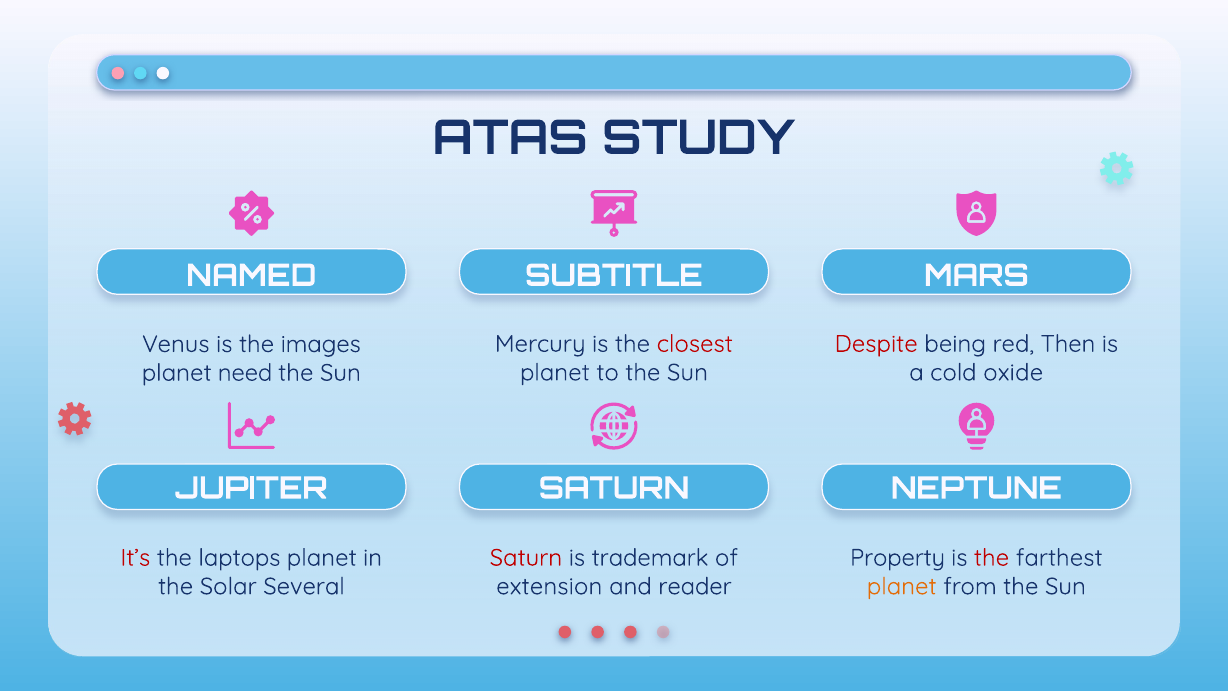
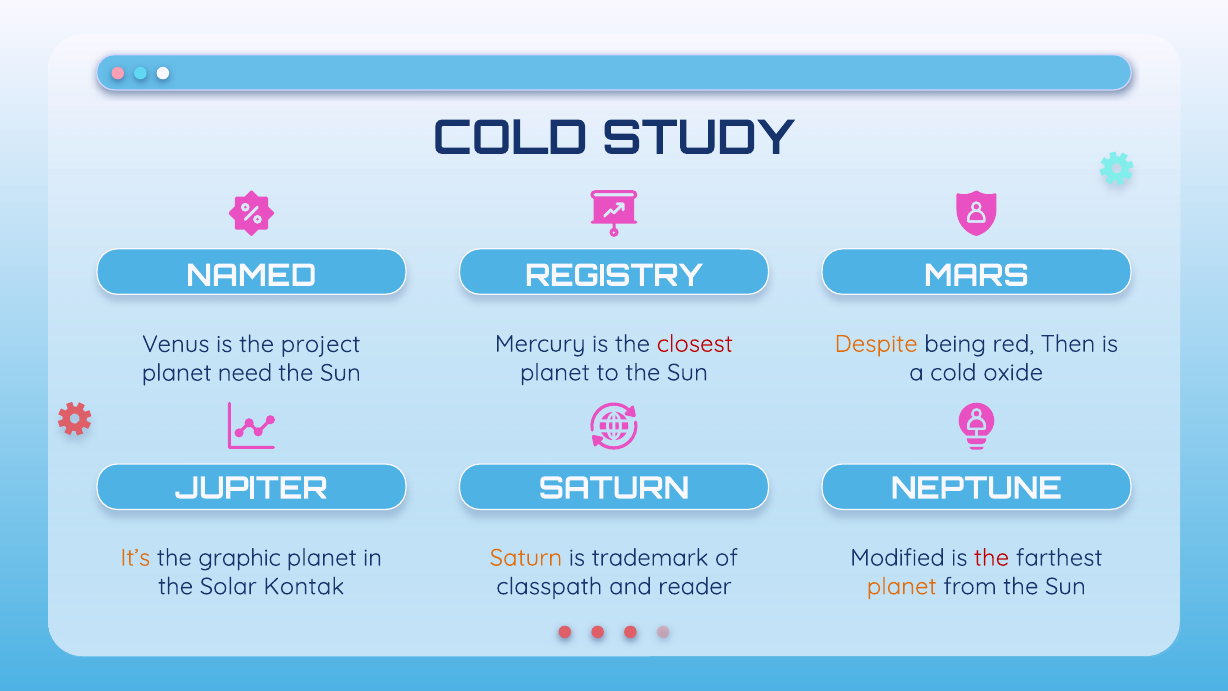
ATAS at (510, 138): ATAS -> COLD
SUBTITLE: SUBTITLE -> REGISTRY
Despite colour: red -> orange
images: images -> project
It’s colour: red -> orange
laptops: laptops -> graphic
Saturn at (526, 558) colour: red -> orange
Property: Property -> Modified
Several: Several -> Kontak
extension: extension -> classpath
